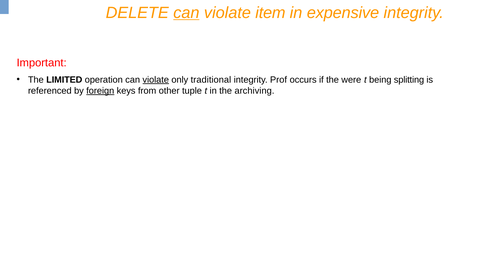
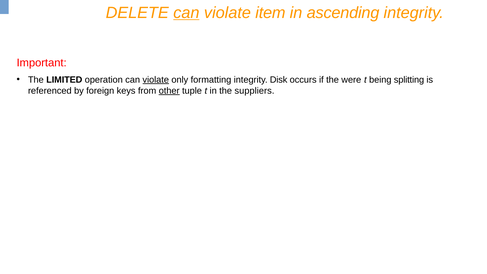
expensive: expensive -> ascending
traditional: traditional -> formatting
Prof: Prof -> Disk
foreign underline: present -> none
other underline: none -> present
archiving: archiving -> suppliers
